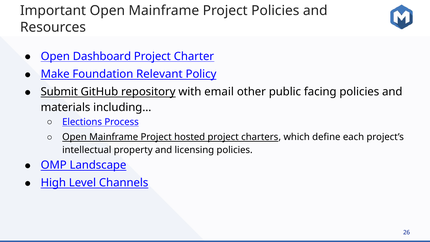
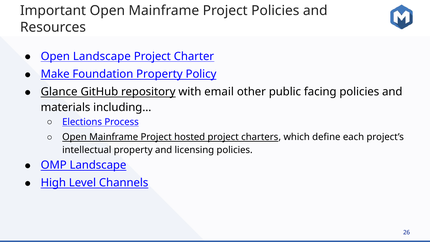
Open Dashboard: Dashboard -> Landscape
Foundation Relevant: Relevant -> Property
Submit: Submit -> Glance
